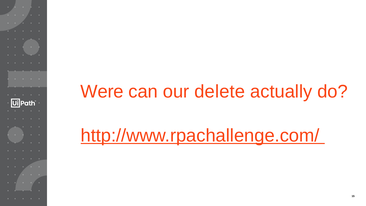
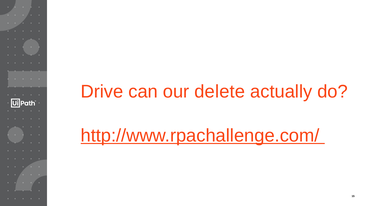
Were: Were -> Drive
